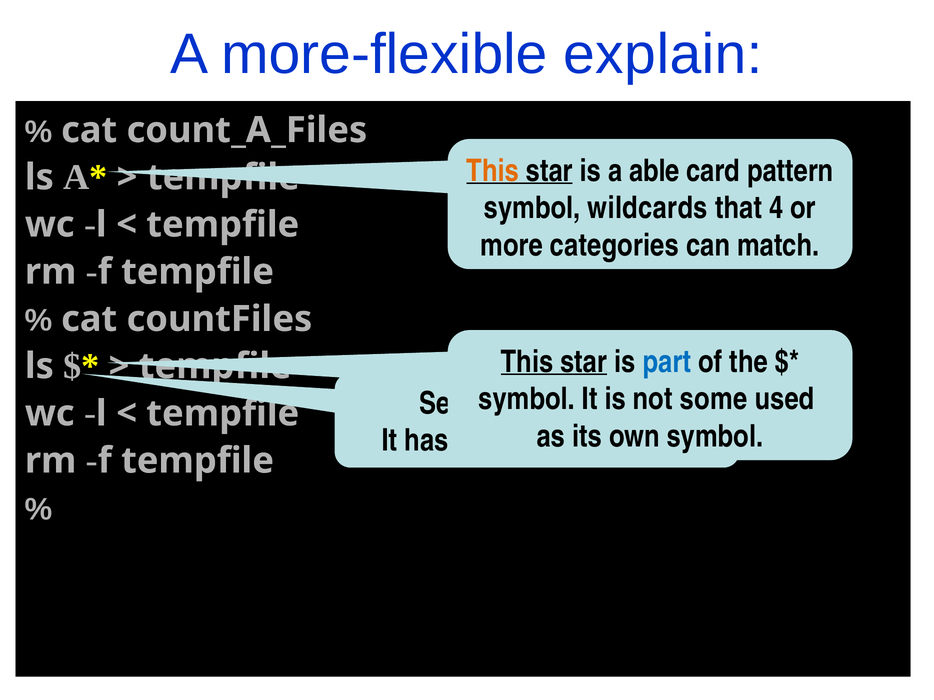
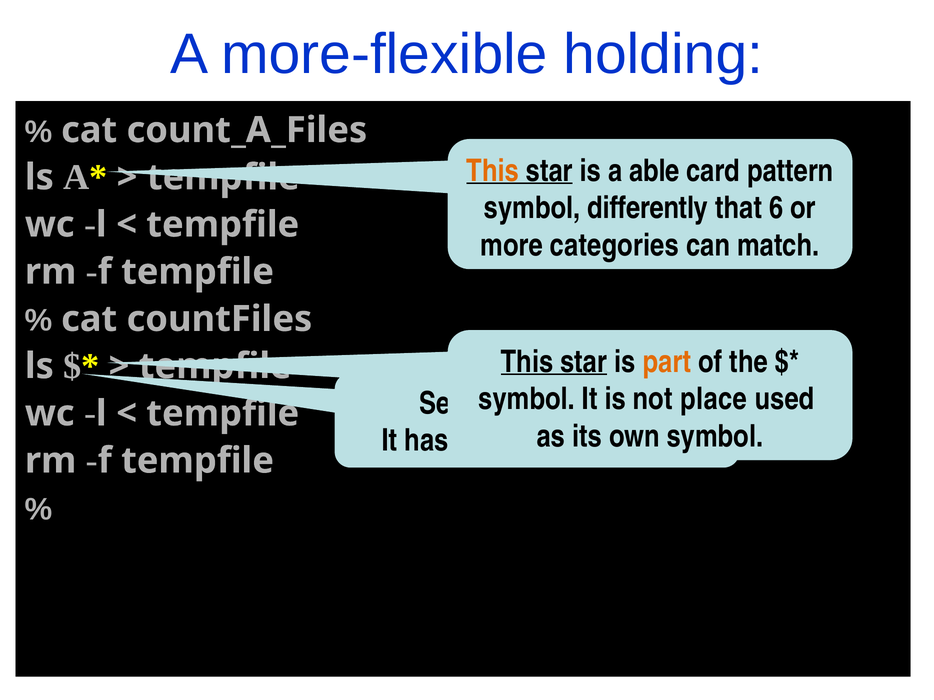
explain: explain -> holding
wildcards: wildcards -> differently
4: 4 -> 6
part colour: blue -> orange
some: some -> place
